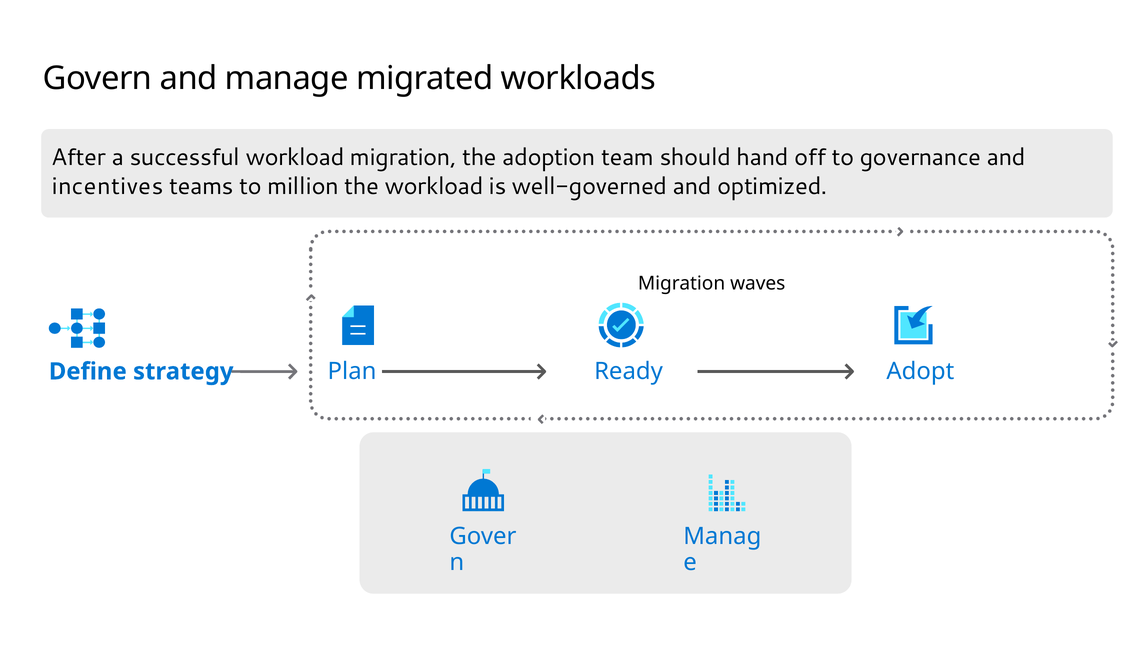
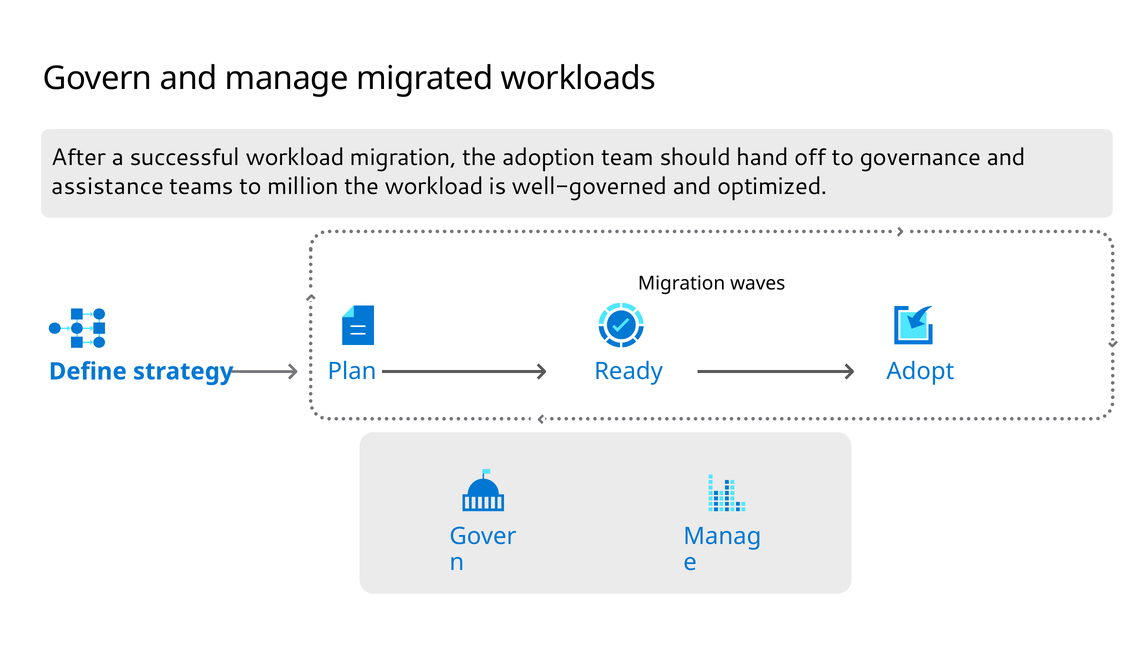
incentives: incentives -> assistance
